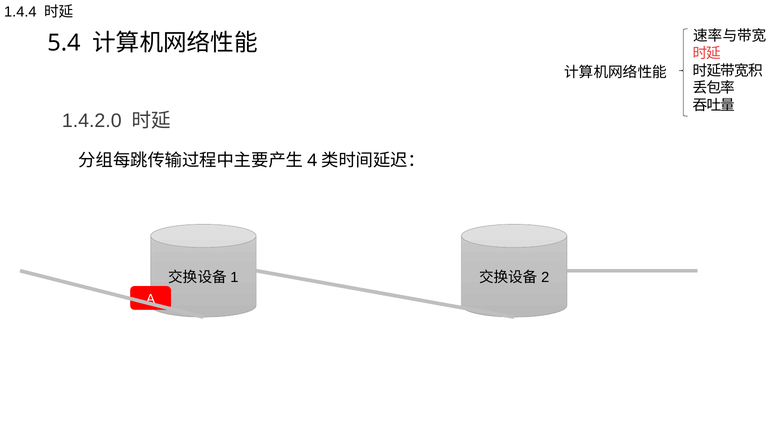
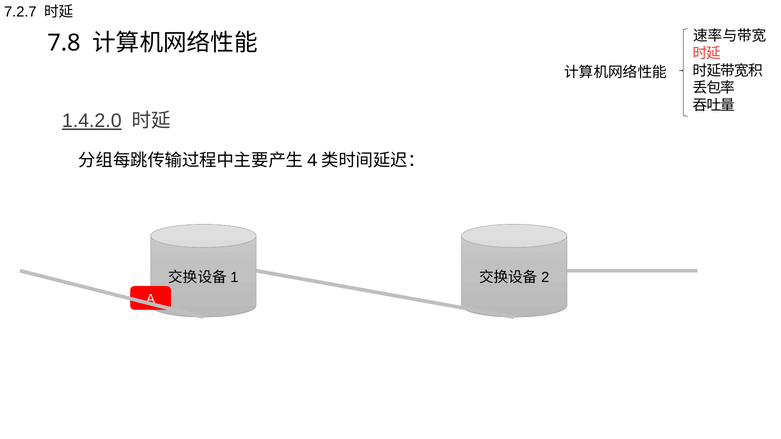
1.4.4: 1.4.4 -> 7.2.7
5.4: 5.4 -> 7.8
1.4.2.0 underline: none -> present
